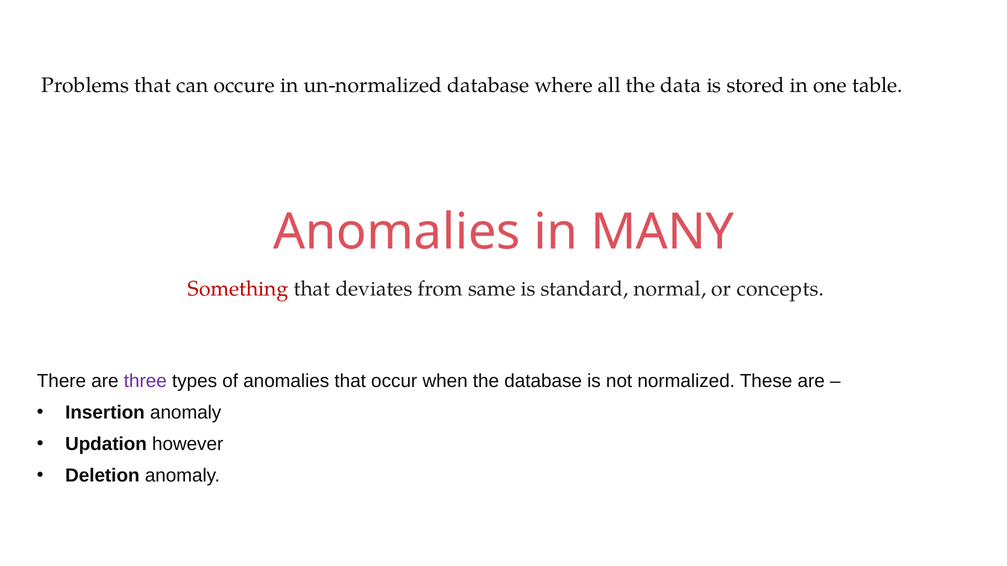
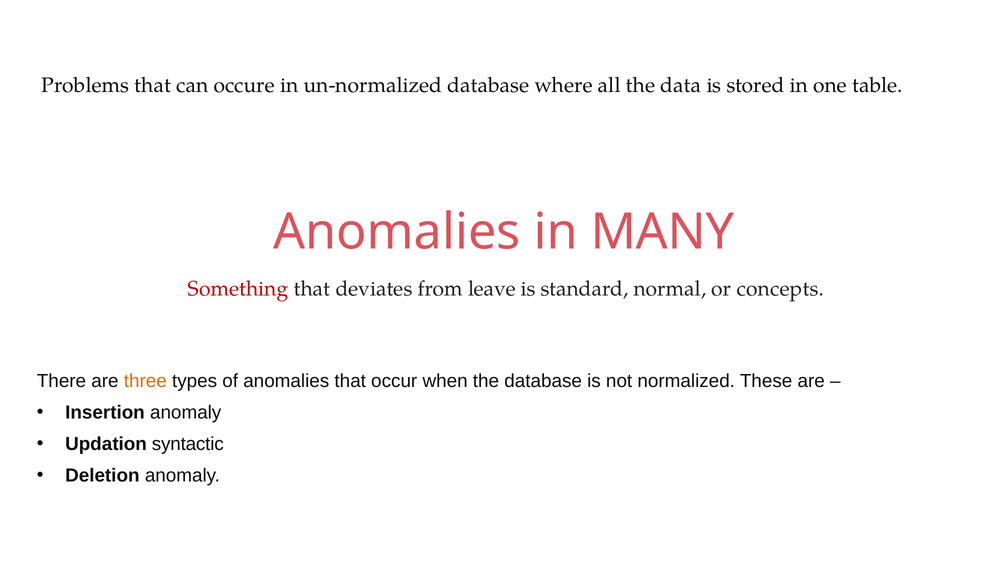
same: same -> leave
three colour: purple -> orange
however: however -> syntactic
